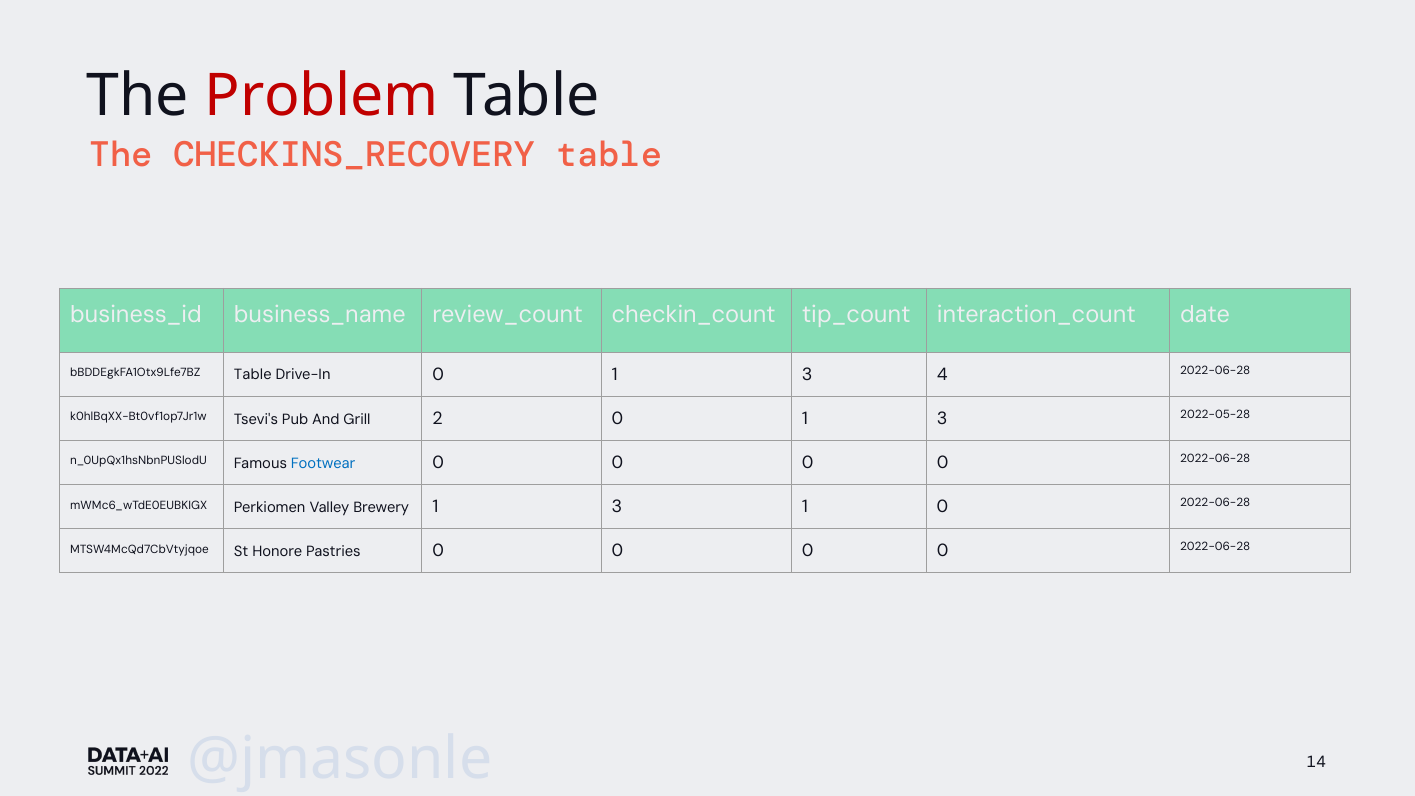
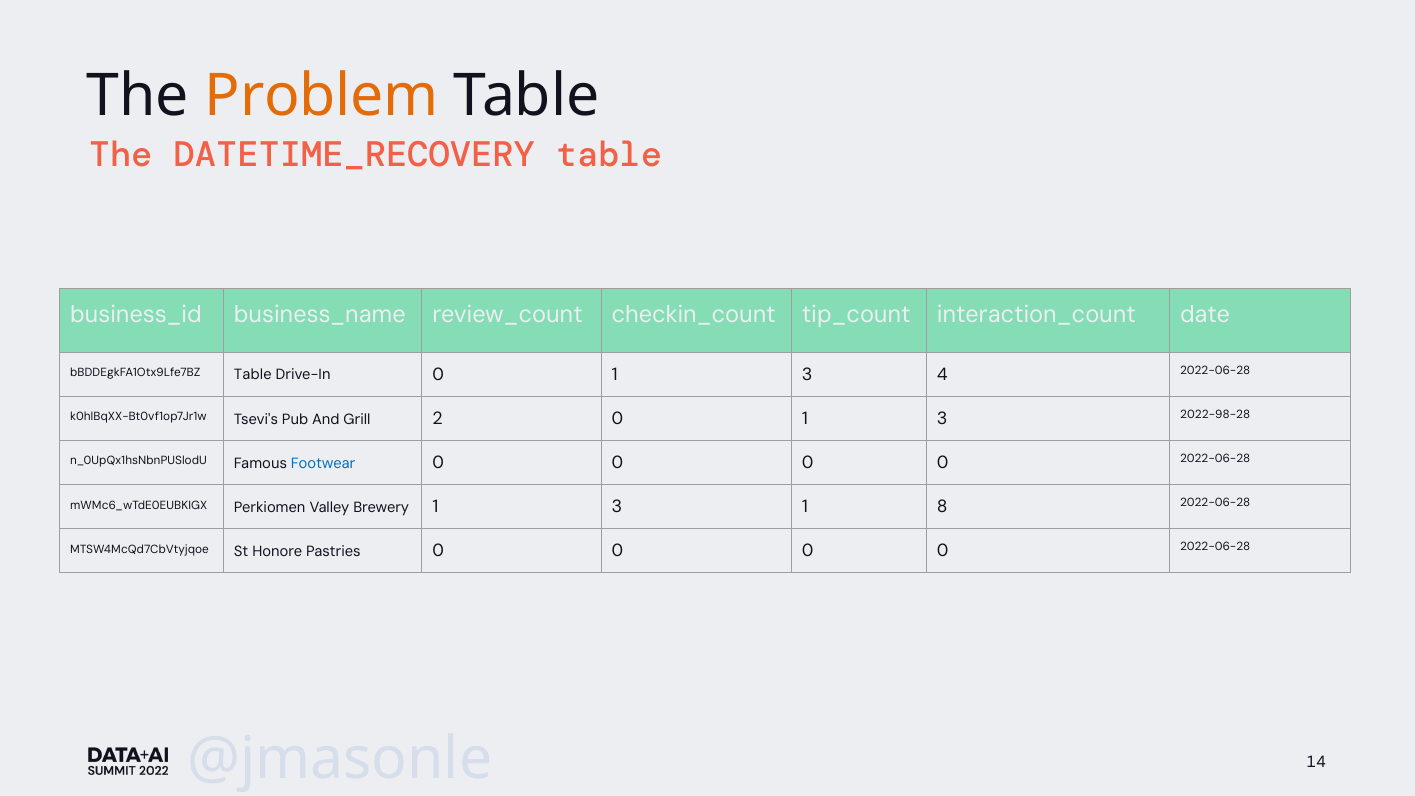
Problem colour: red -> orange
CHECKINS_RECOVERY: CHECKINS_RECOVERY -> DATETIME_RECOVERY
2022-05-28: 2022-05-28 -> 2022-98-28
1 0: 0 -> 8
